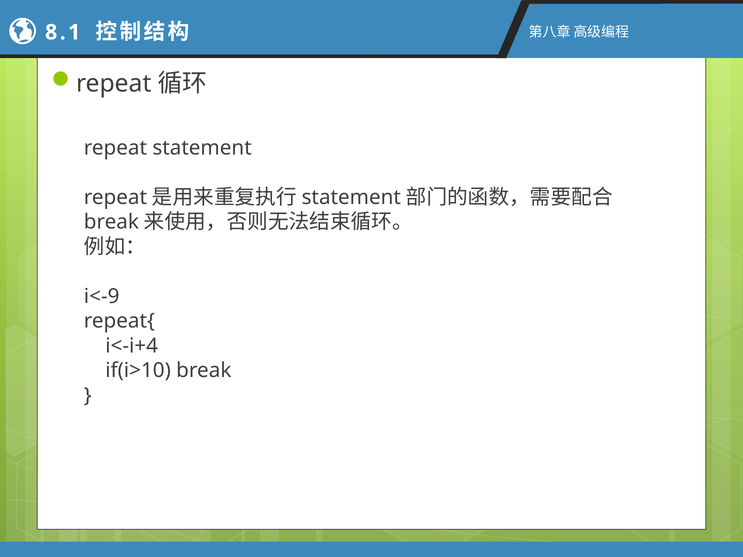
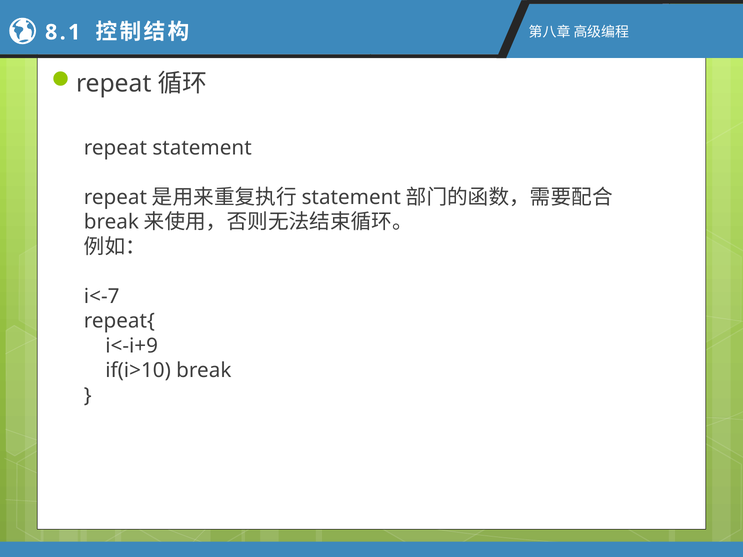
i<-9: i<-9 -> i<-7
i<-i+4: i<-i+4 -> i<-i+9
